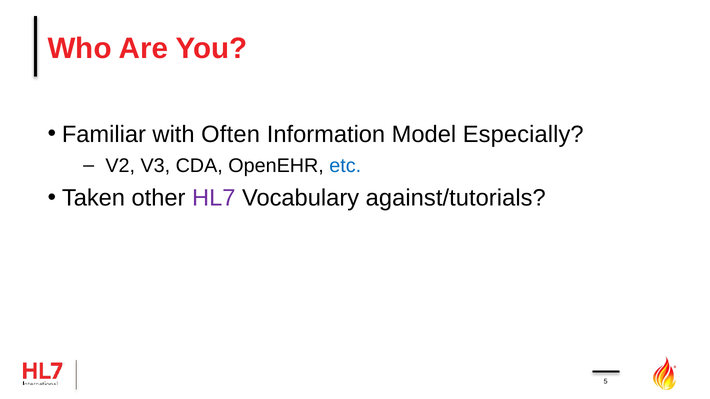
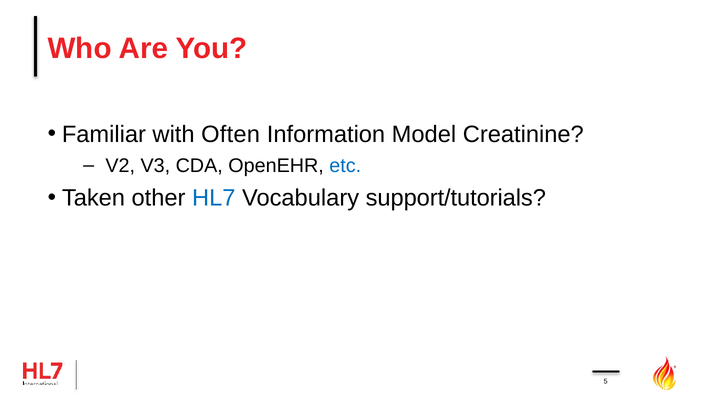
Especially: Especially -> Creatinine
HL7 colour: purple -> blue
against/tutorials: against/tutorials -> support/tutorials
